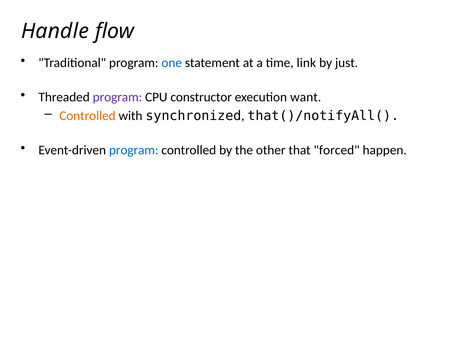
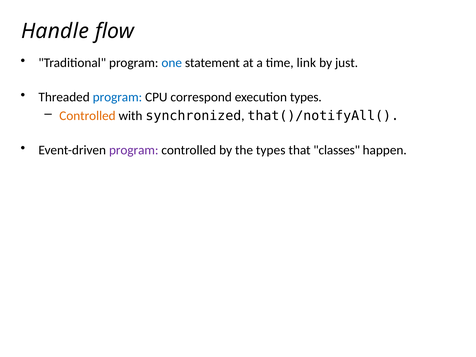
program at (117, 97) colour: purple -> blue
constructor: constructor -> correspond
execution want: want -> types
program at (134, 150) colour: blue -> purple
the other: other -> types
forced: forced -> classes
